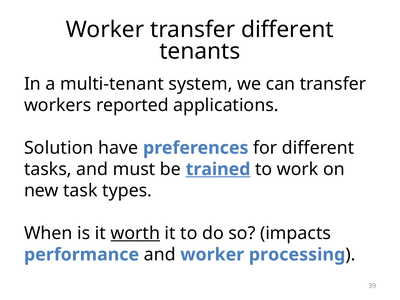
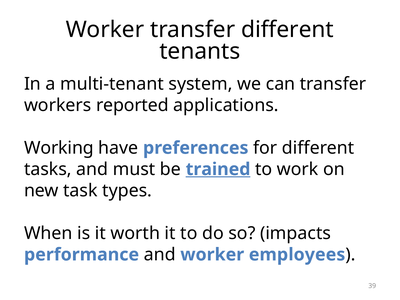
Solution: Solution -> Working
worth underline: present -> none
processing: processing -> employees
